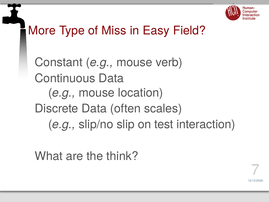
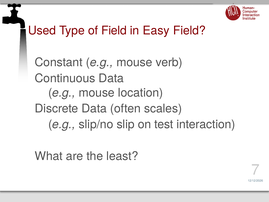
More: More -> Used
of Miss: Miss -> Field
think: think -> least
